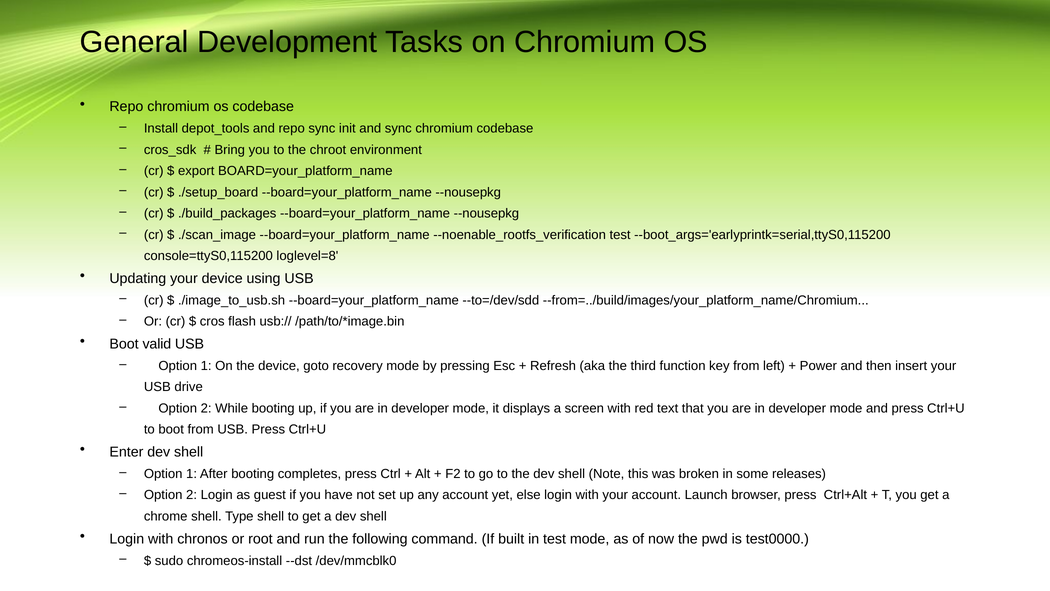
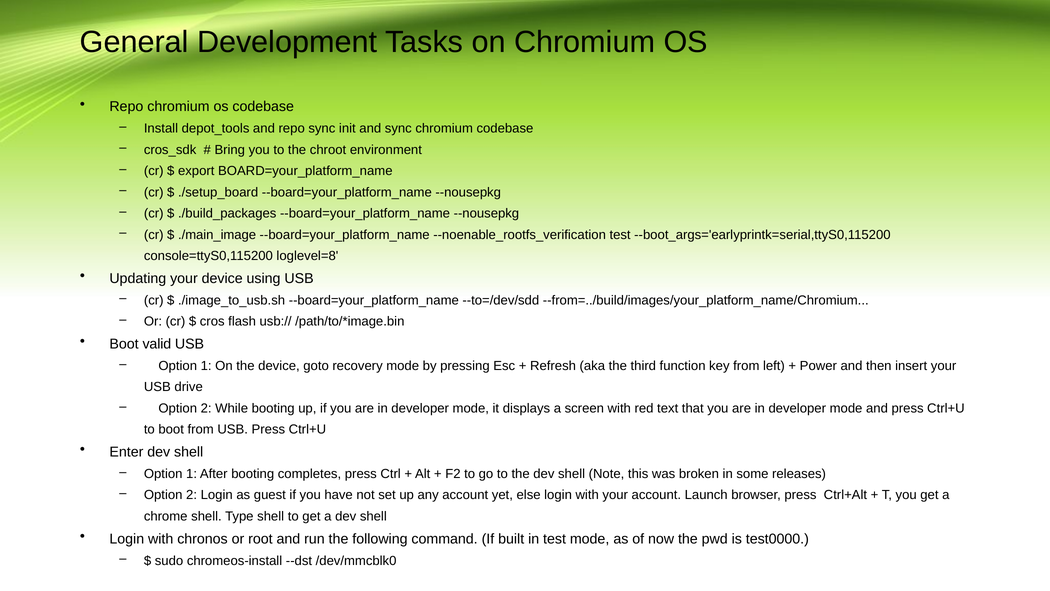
./scan_image: ./scan_image -> ./main_image
